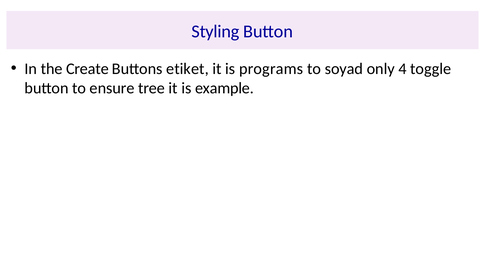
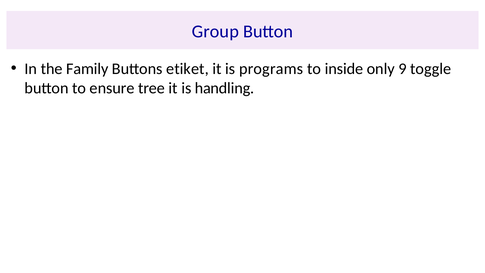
Styling: Styling -> Group
Create: Create -> Family
soyad: soyad -> inside
4: 4 -> 9
example: example -> handling
